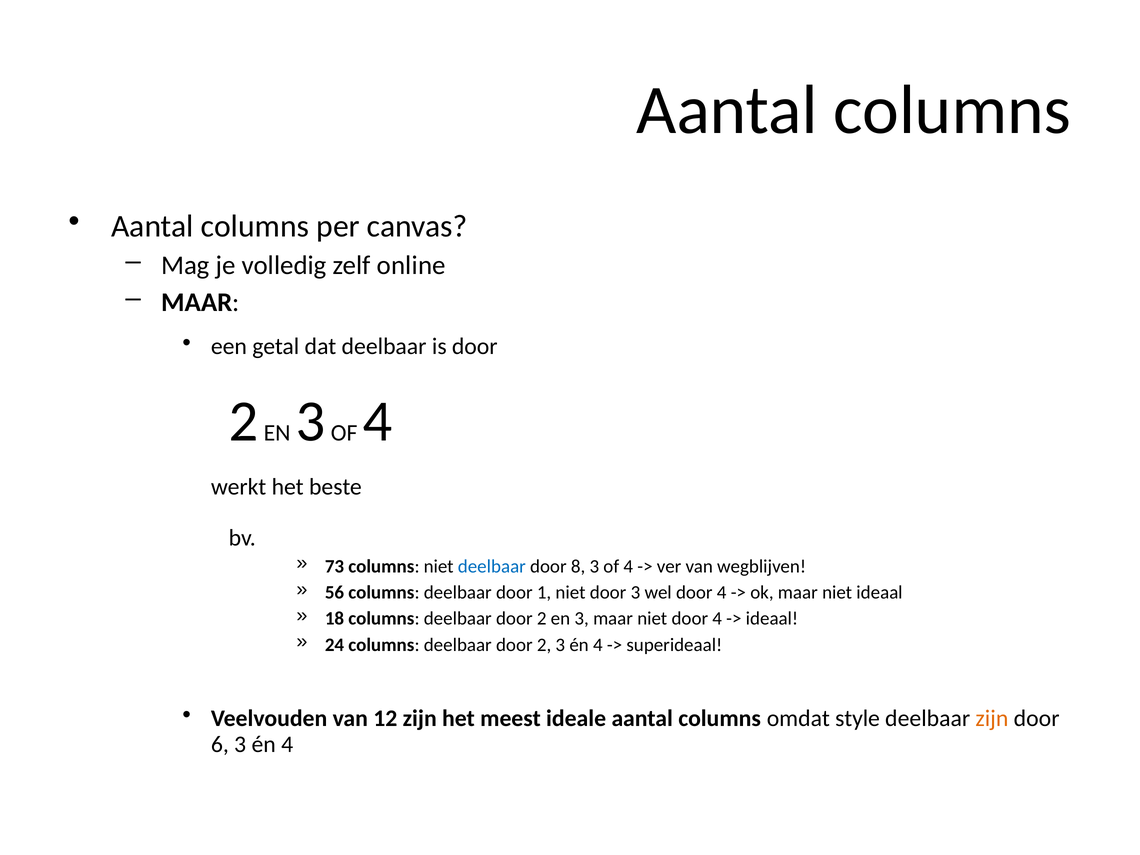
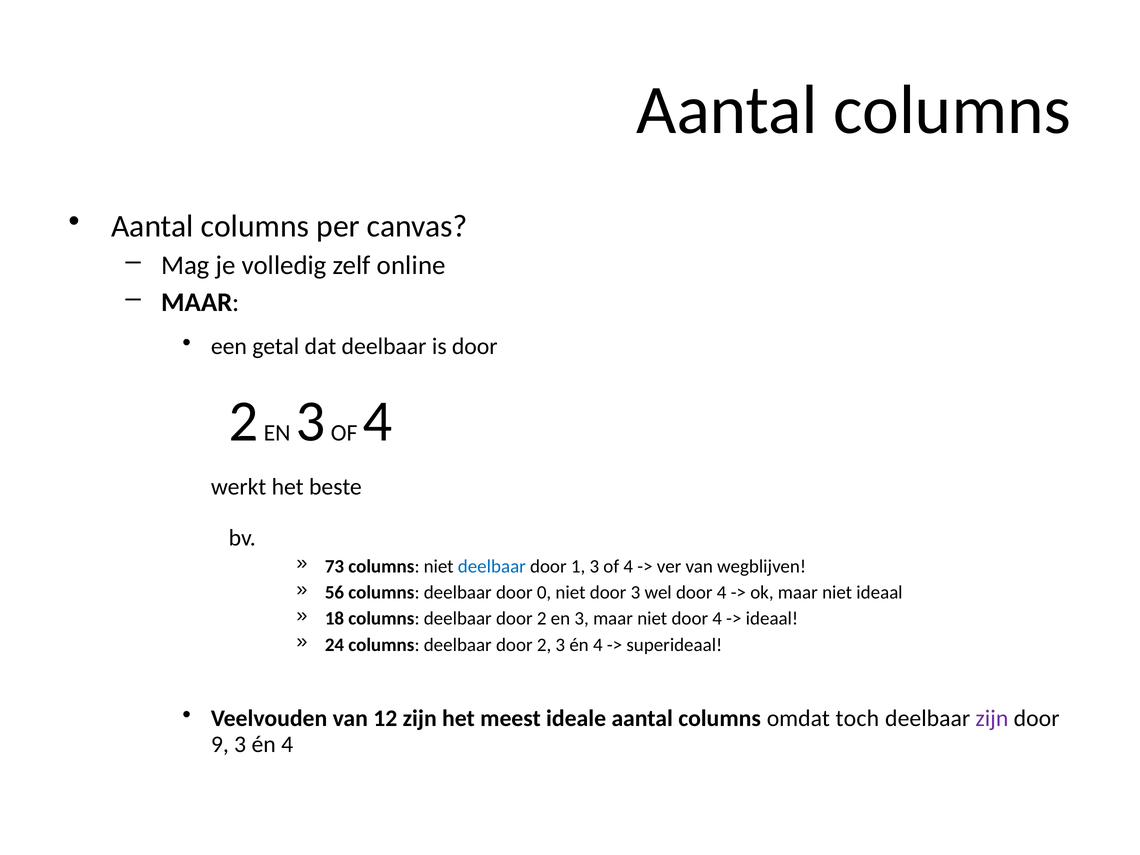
8: 8 -> 1
1: 1 -> 0
style: style -> toch
zijn at (992, 719) colour: orange -> purple
6: 6 -> 9
